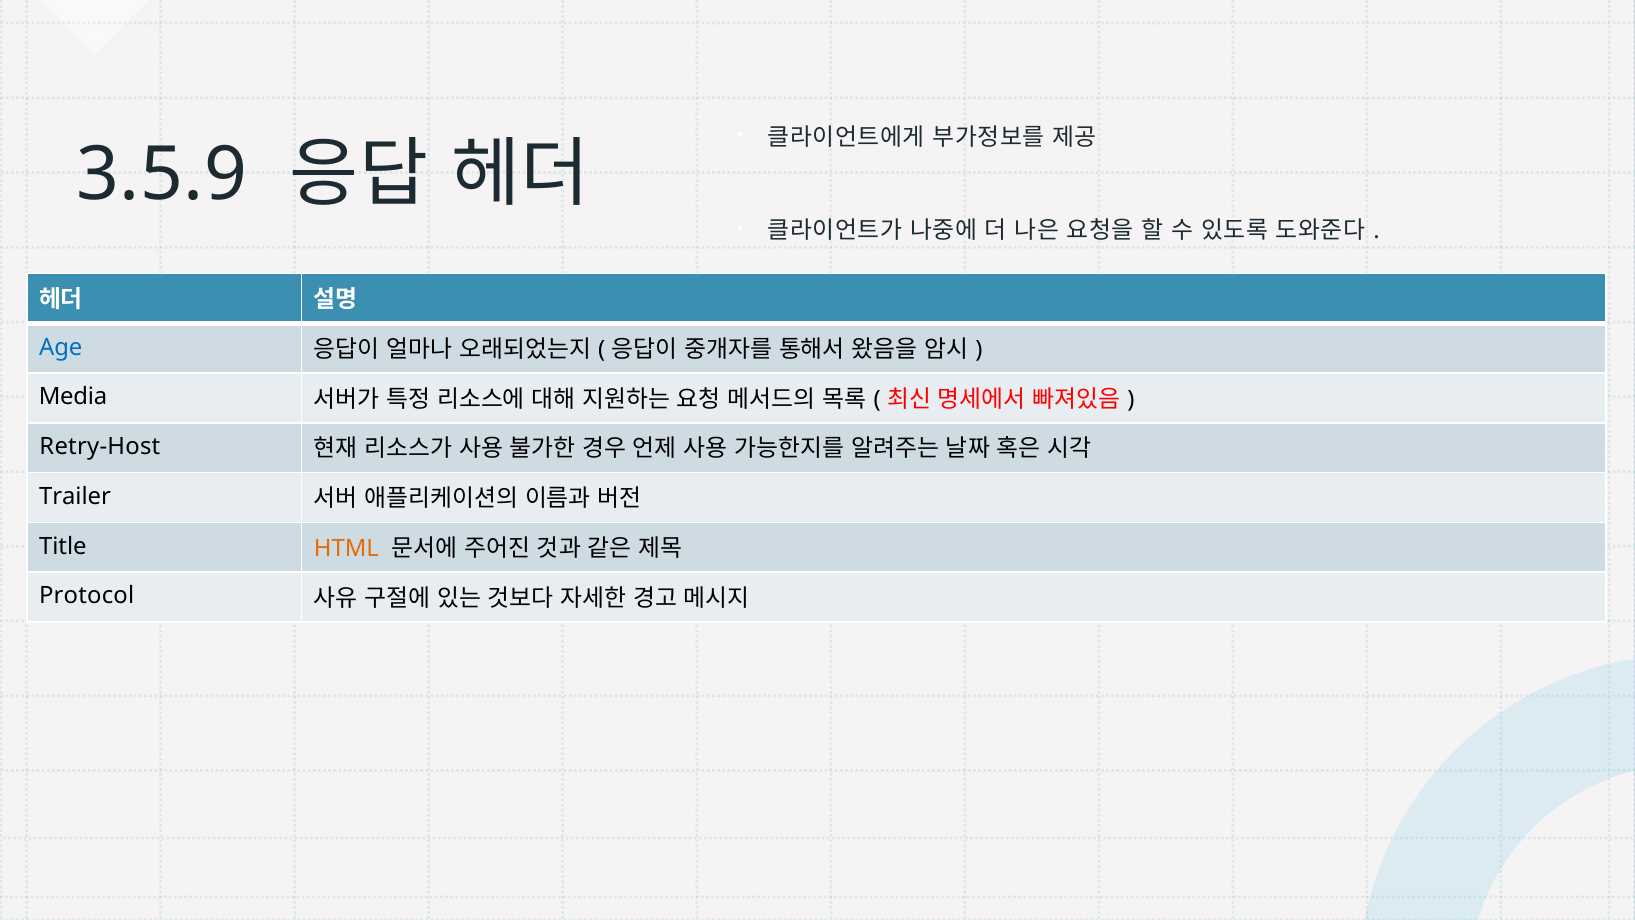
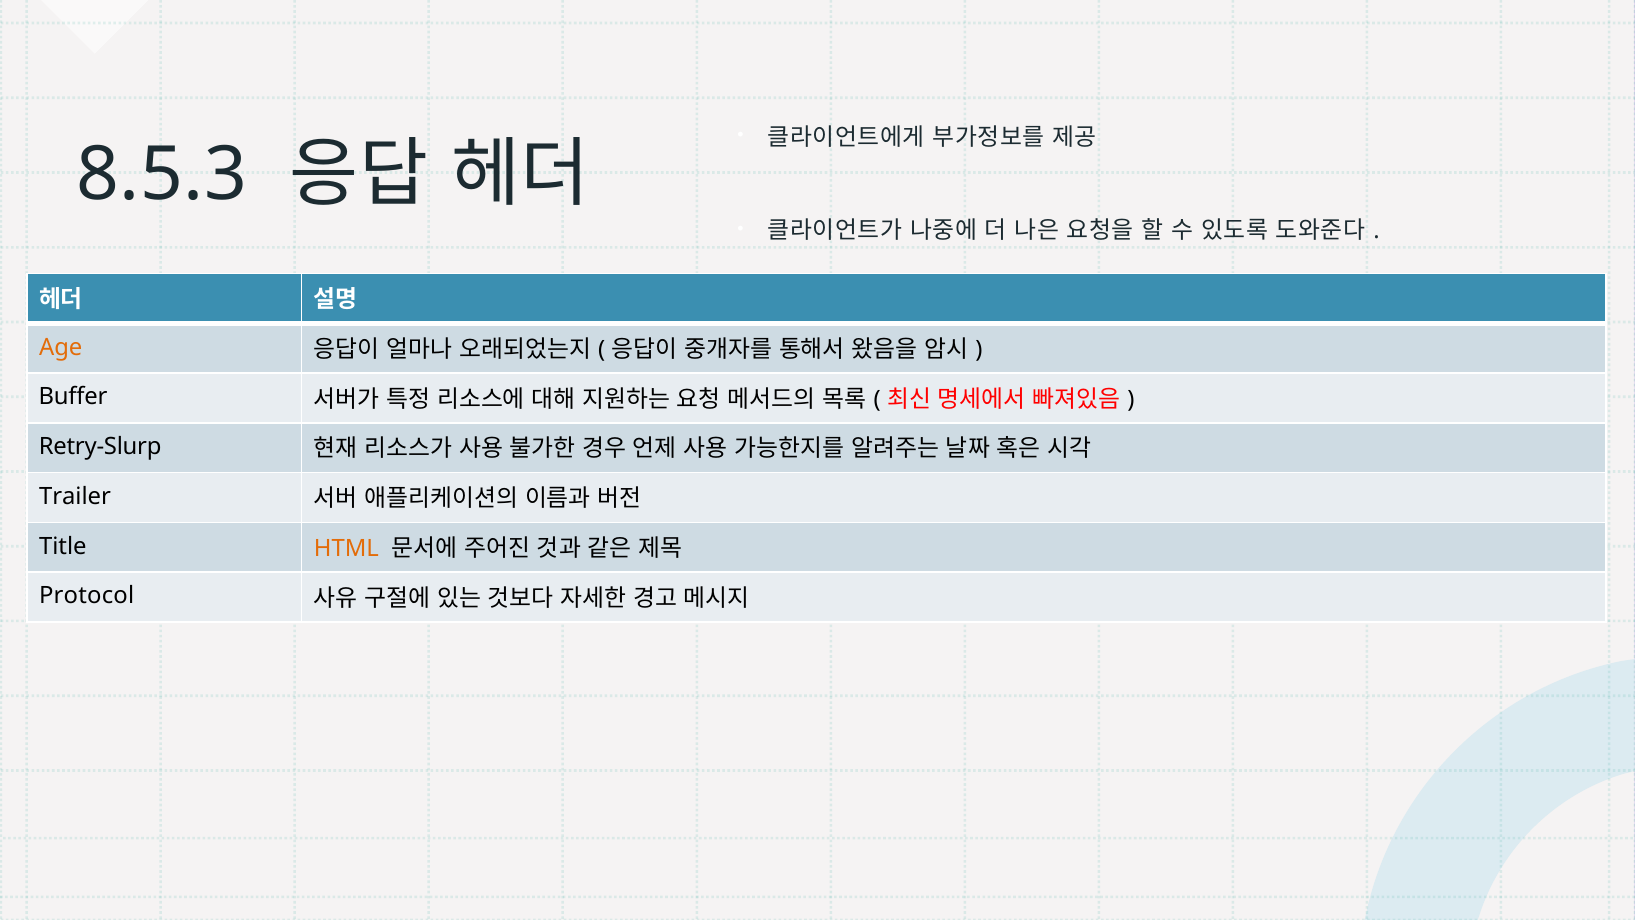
3.5.9: 3.5.9 -> 8.5.3
Age colour: blue -> orange
Media: Media -> Buffer
Retry-Host: Retry-Host -> Retry-Slurp
